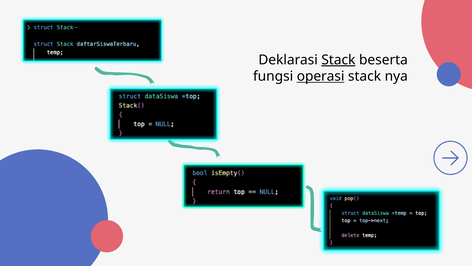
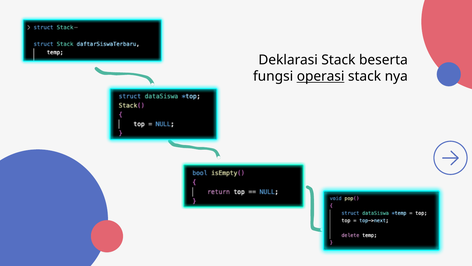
Stack at (338, 60) underline: present -> none
